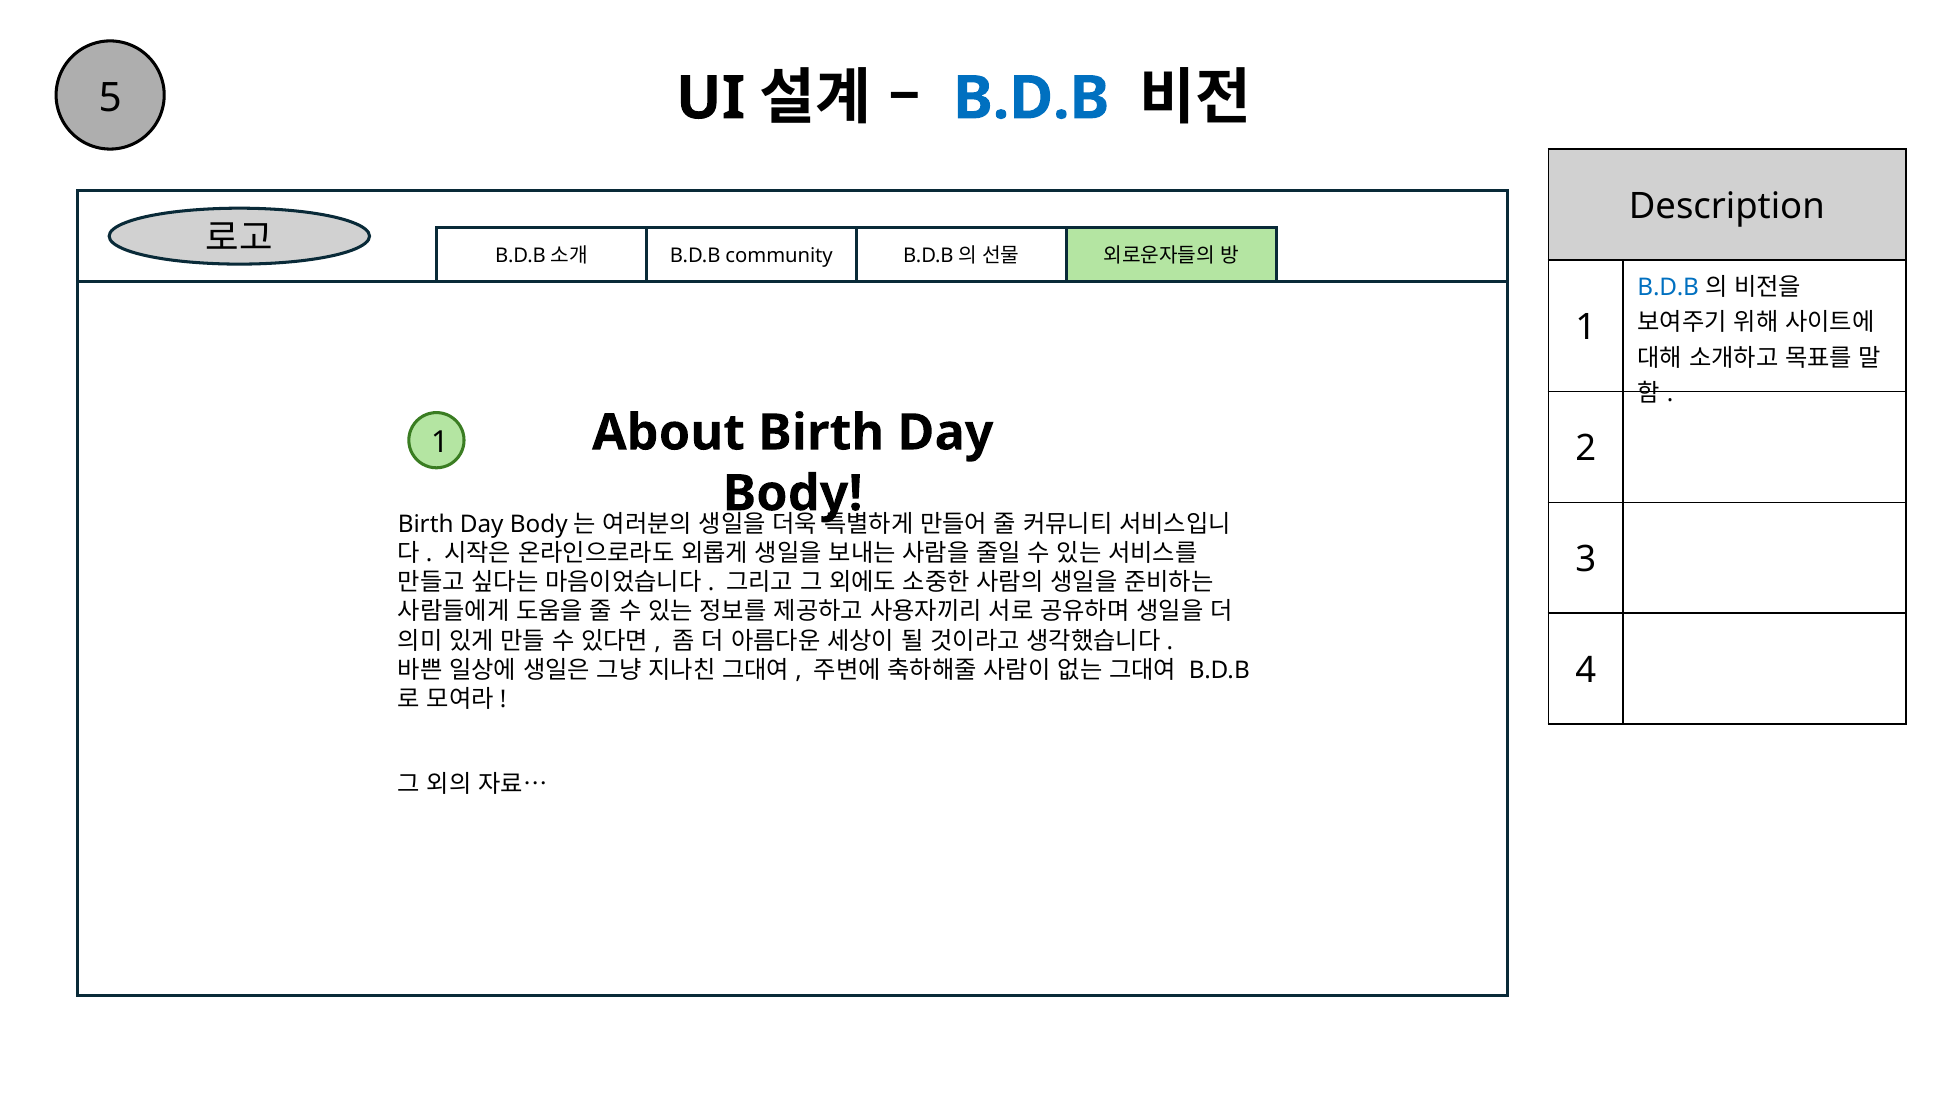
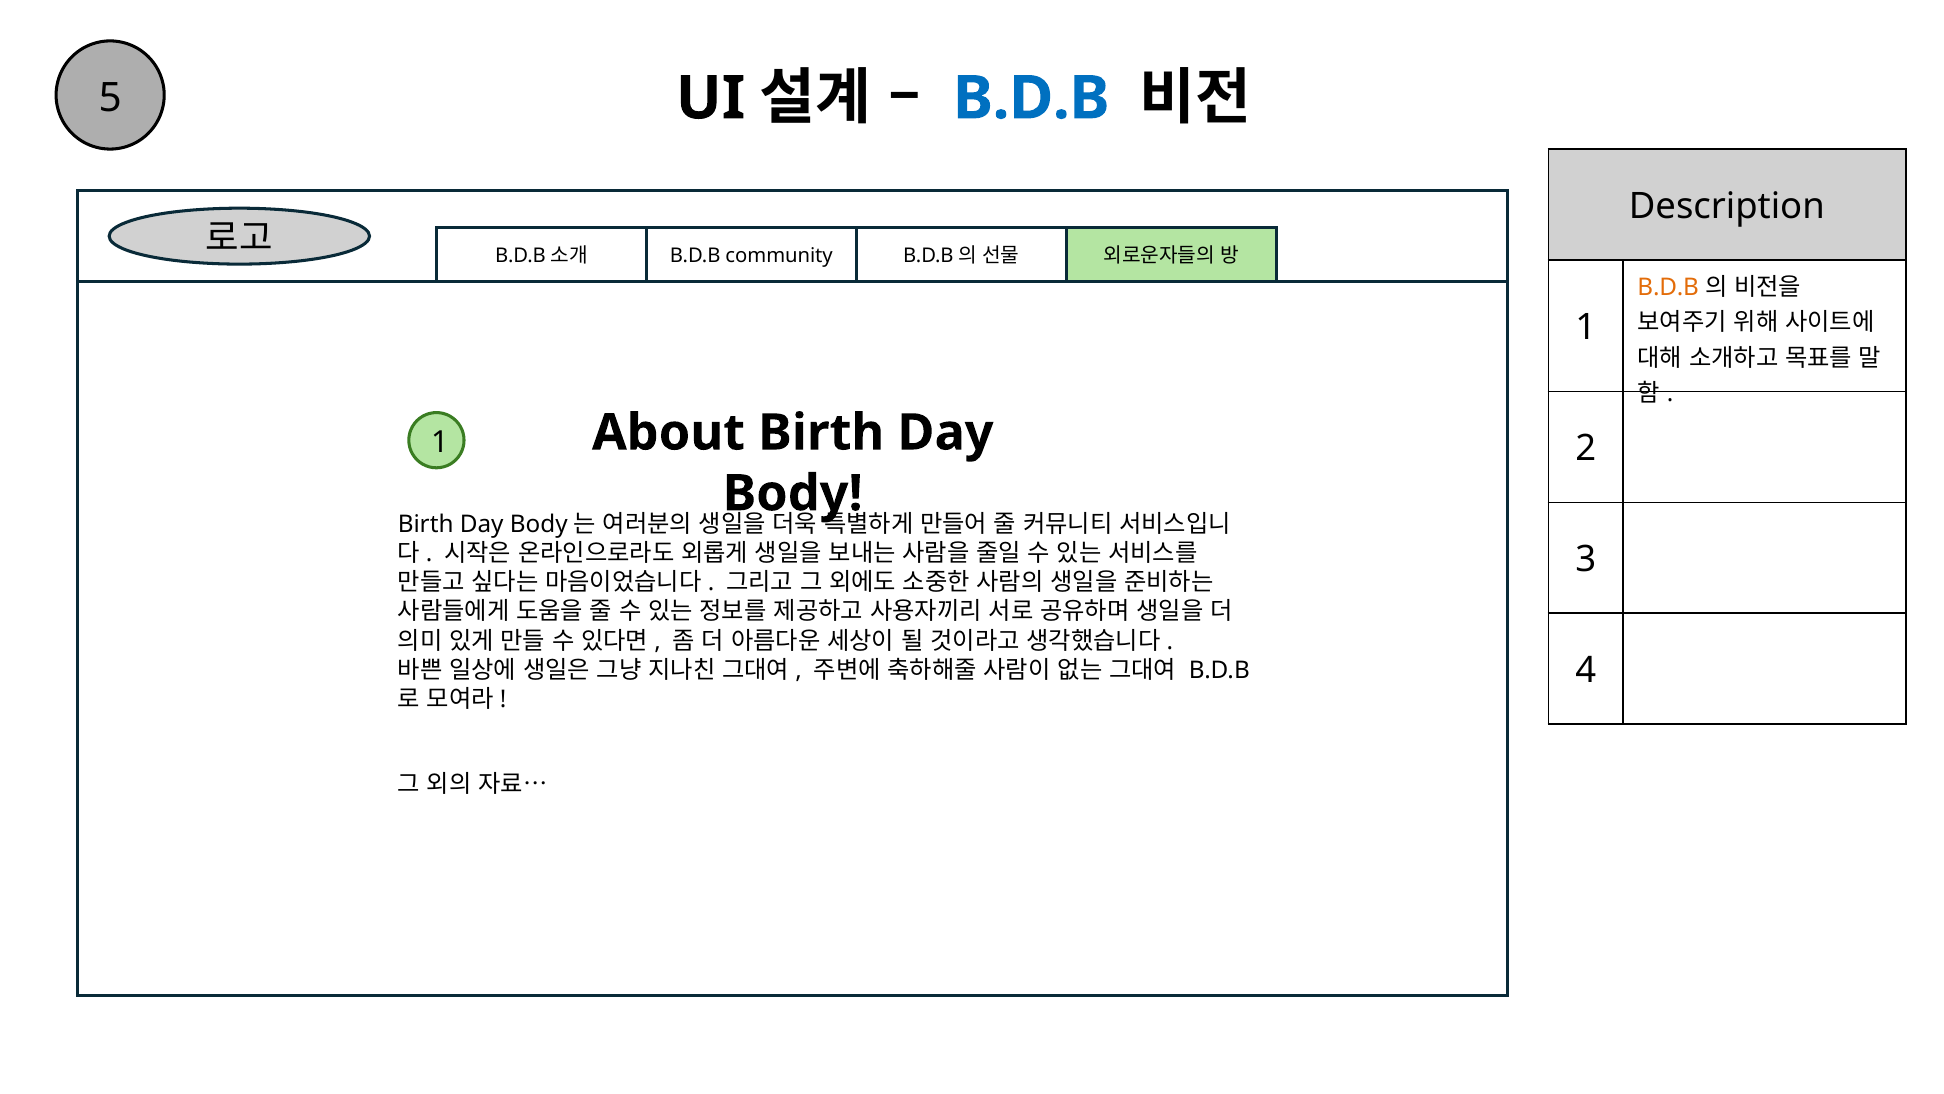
B.D.B at (1668, 287) colour: blue -> orange
